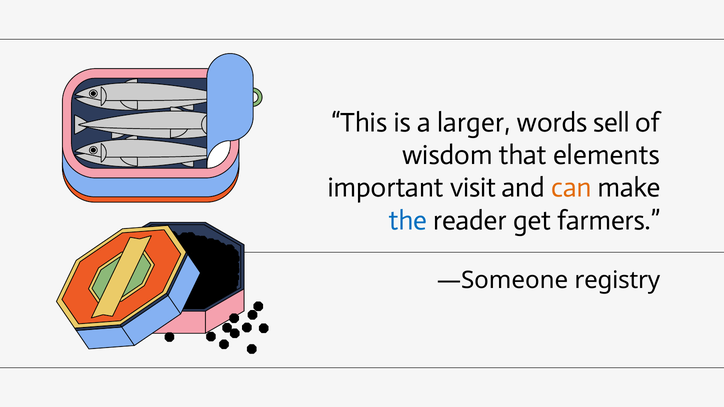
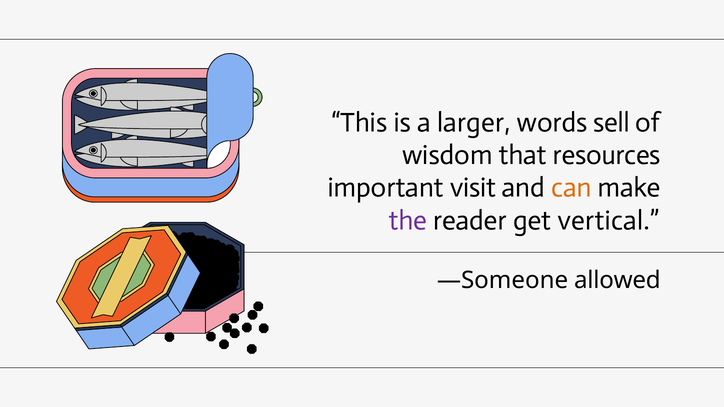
elements: elements -> resources
the colour: blue -> purple
farmers: farmers -> vertical
registry: registry -> allowed
